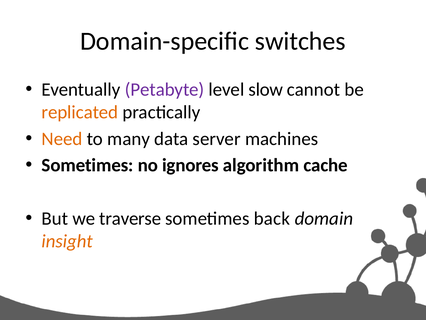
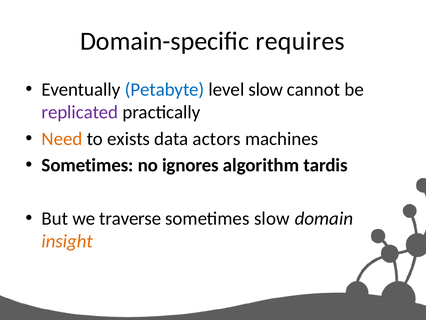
switches: switches -> requires
Petabyte colour: purple -> blue
replicated colour: orange -> purple
many: many -> exists
server: server -> actors
cache: cache -> tardis
sometimes back: back -> slow
